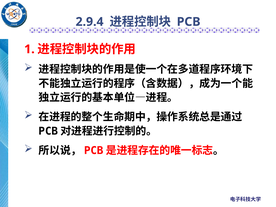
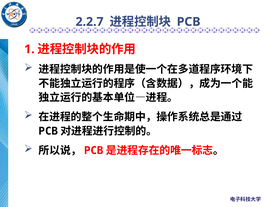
2.9.4: 2.9.4 -> 2.2.7
